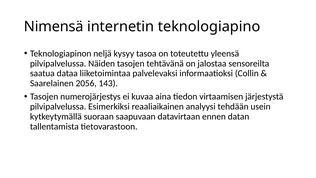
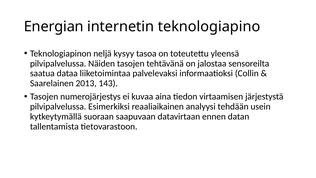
Nimensä: Nimensä -> Energian
2056: 2056 -> 2013
